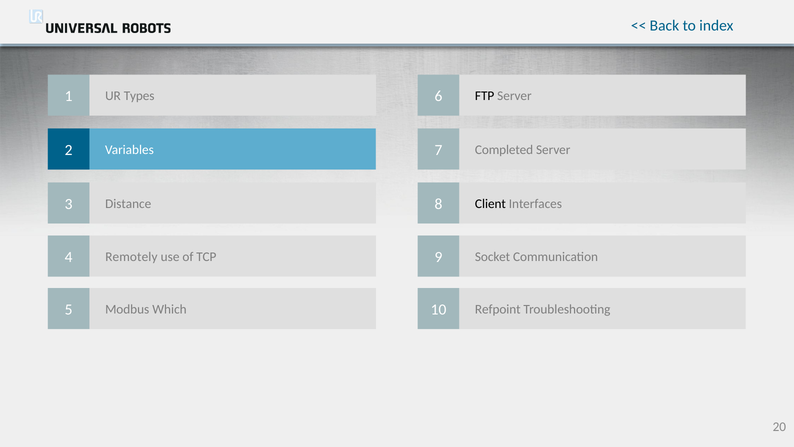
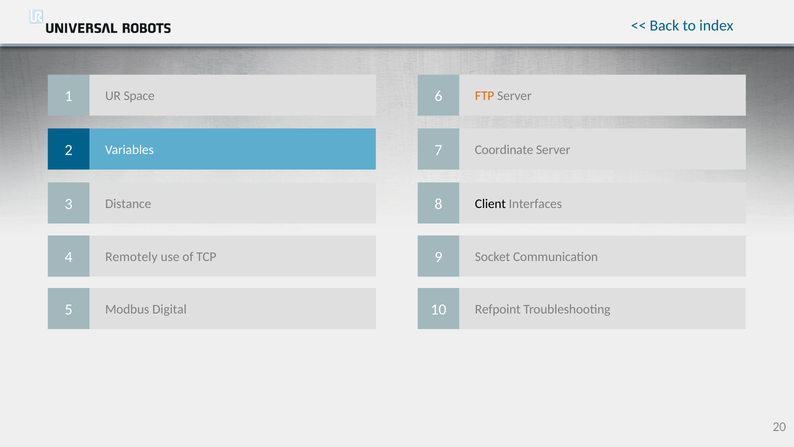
Types: Types -> Space
FTP colour: black -> orange
Completed: Completed -> Coordinate
Which: Which -> Digital
